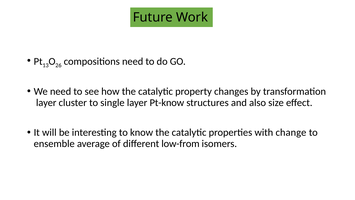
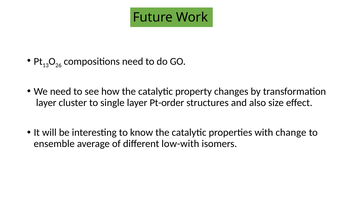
Pt-know: Pt-know -> Pt-order
low-from: low-from -> low-with
